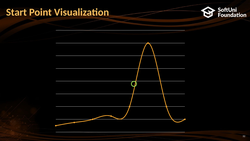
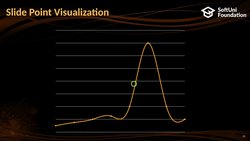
Start: Start -> Slide
